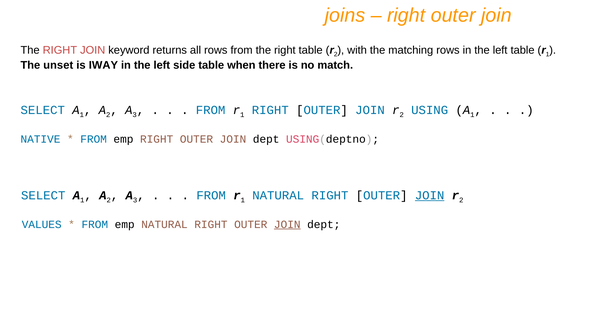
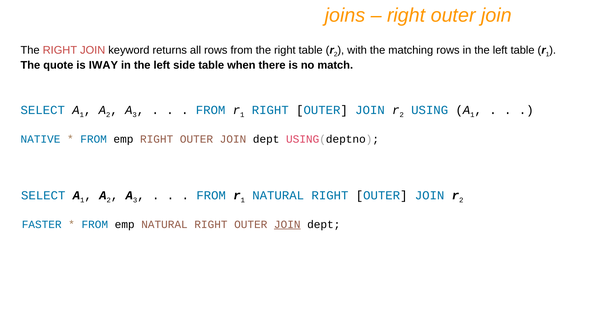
unset: unset -> quote
JOIN at (430, 195) underline: present -> none
VALUES: VALUES -> FASTER
